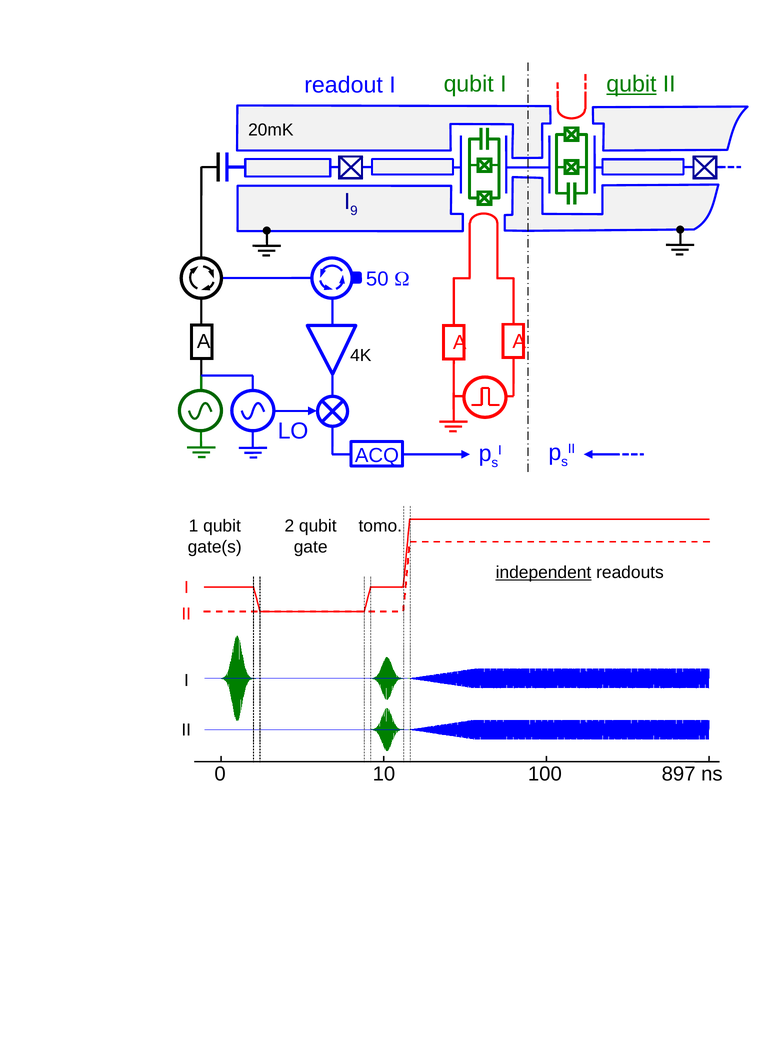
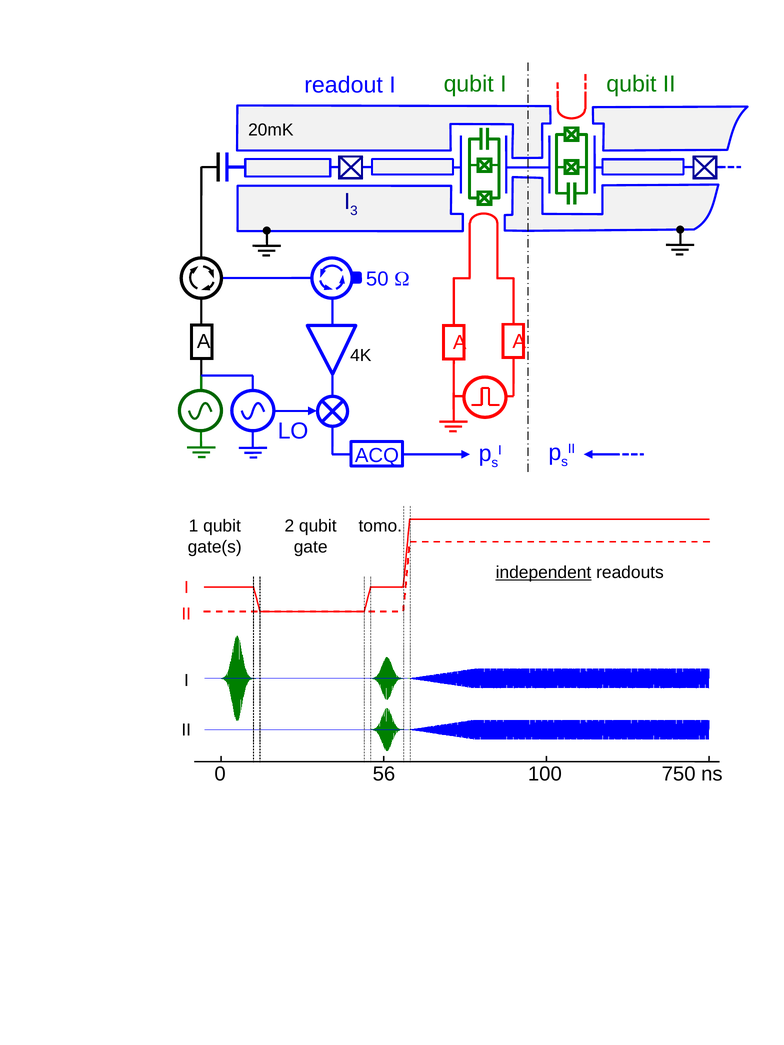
qubit at (631, 84) underline: present -> none
9: 9 -> 3
10: 10 -> 56
897: 897 -> 750
